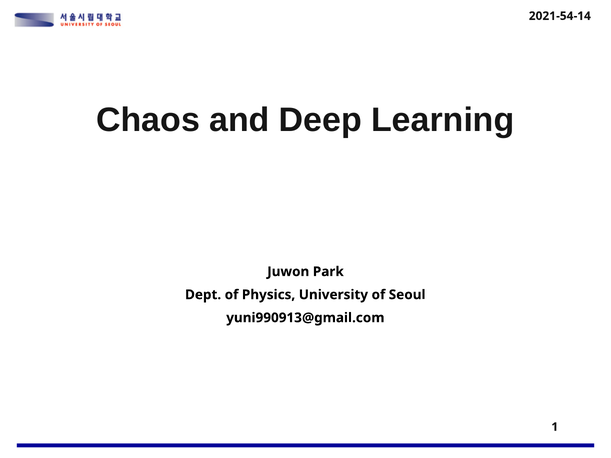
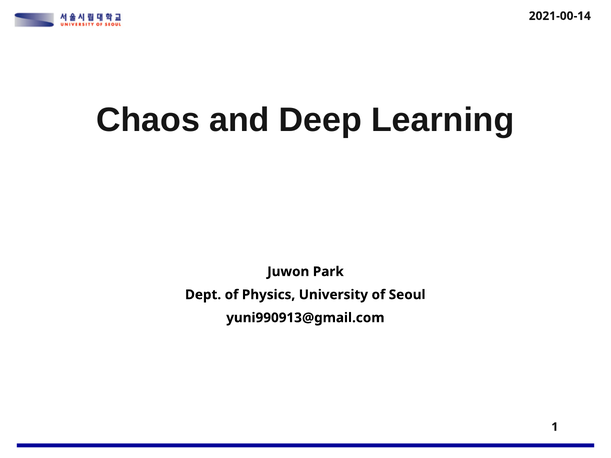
2021-54-14: 2021-54-14 -> 2021-00-14
